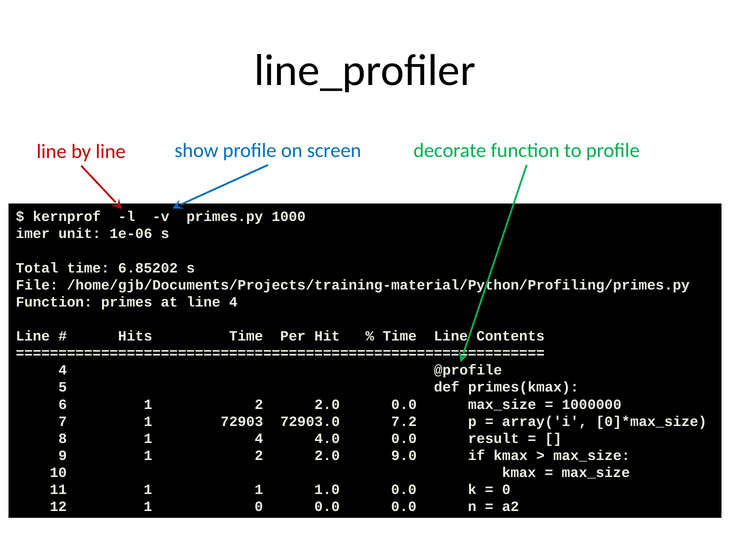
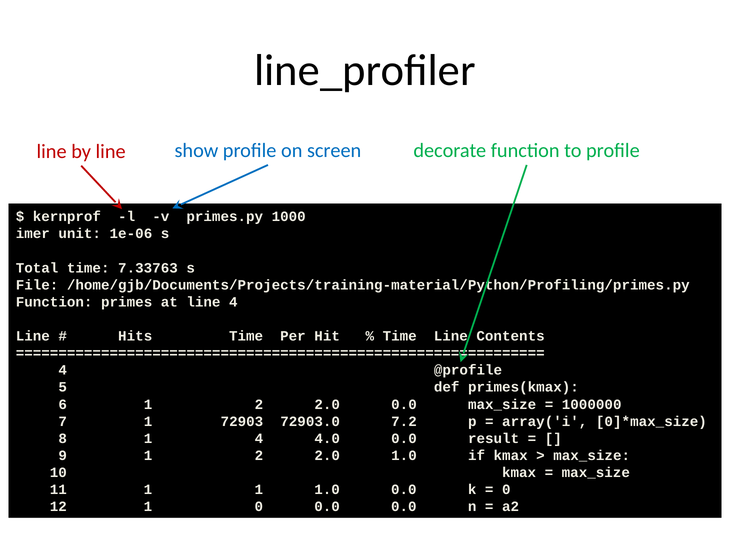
6.85202: 6.85202 -> 7.33763
2.0 9.0: 9.0 -> 1.0
